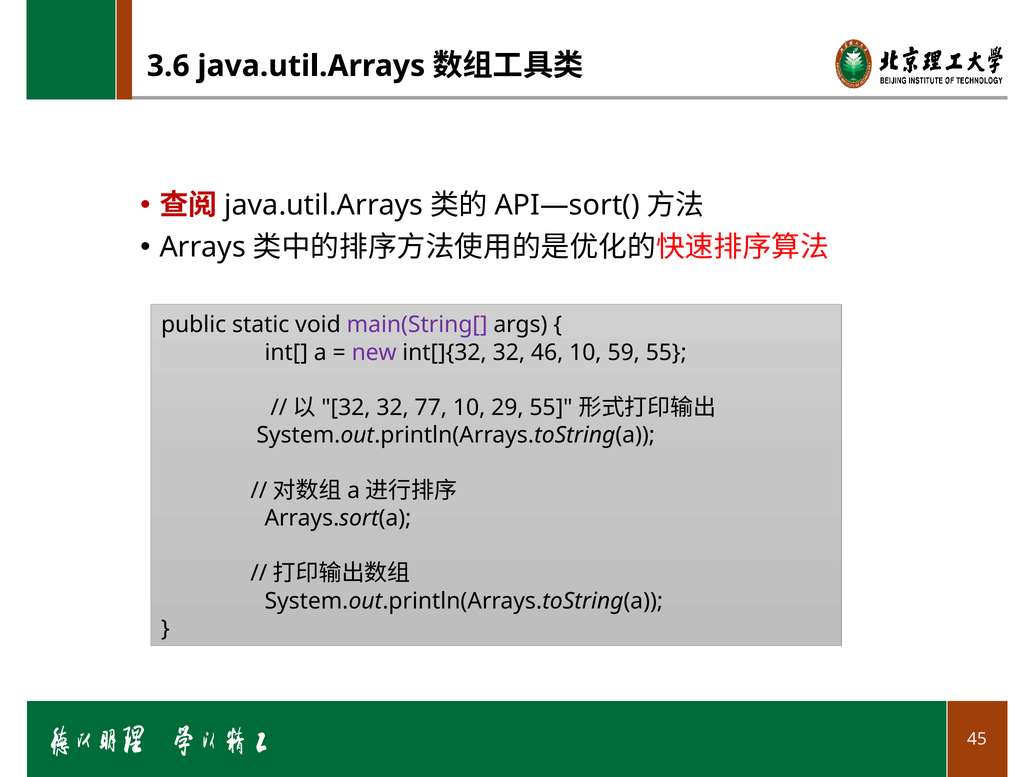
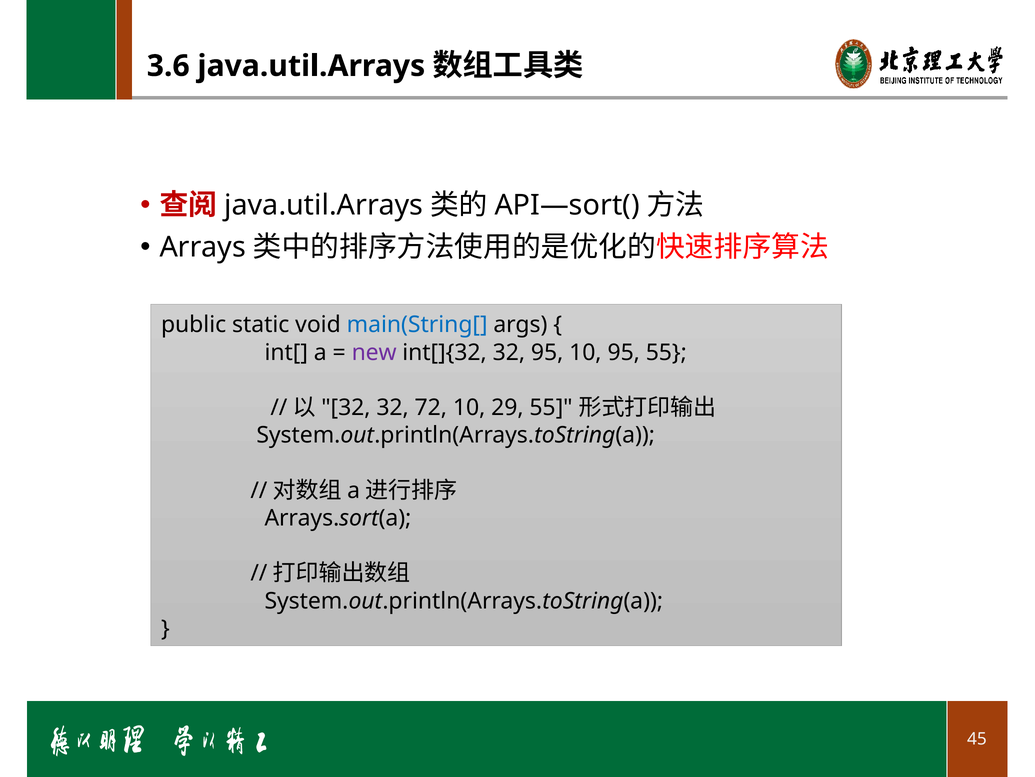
main(String[ colour: purple -> blue
32 46: 46 -> 95
10 59: 59 -> 95
77: 77 -> 72
